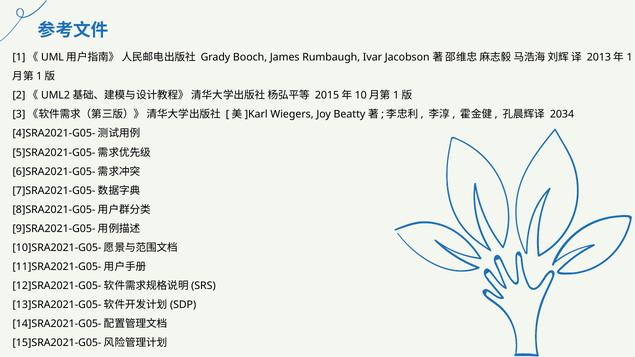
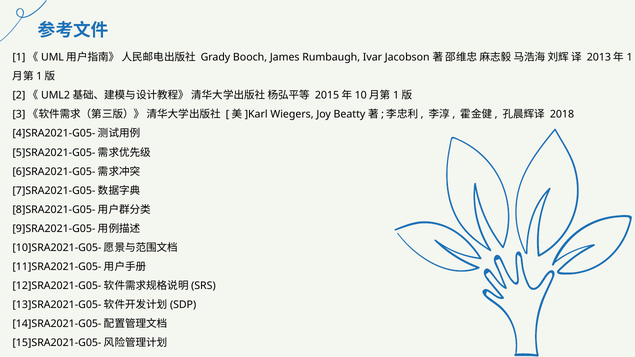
2034: 2034 -> 2018
